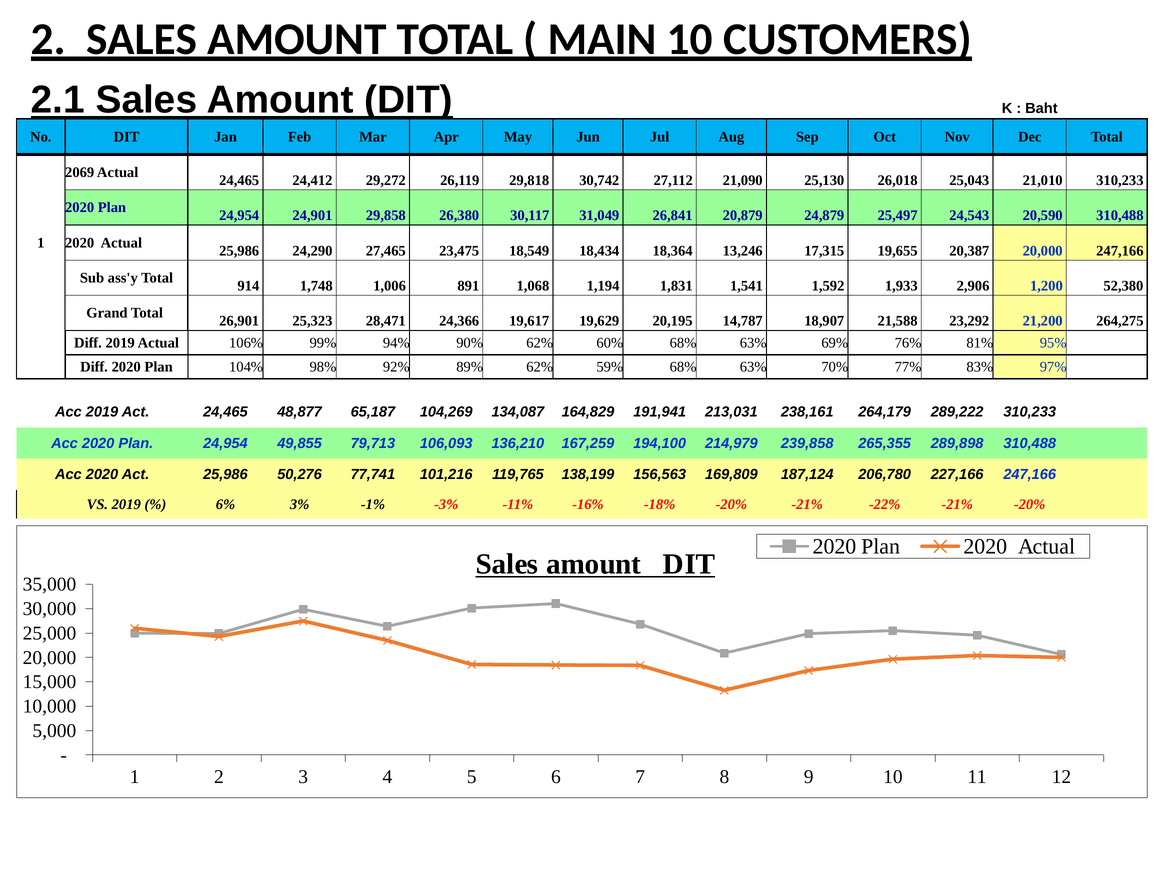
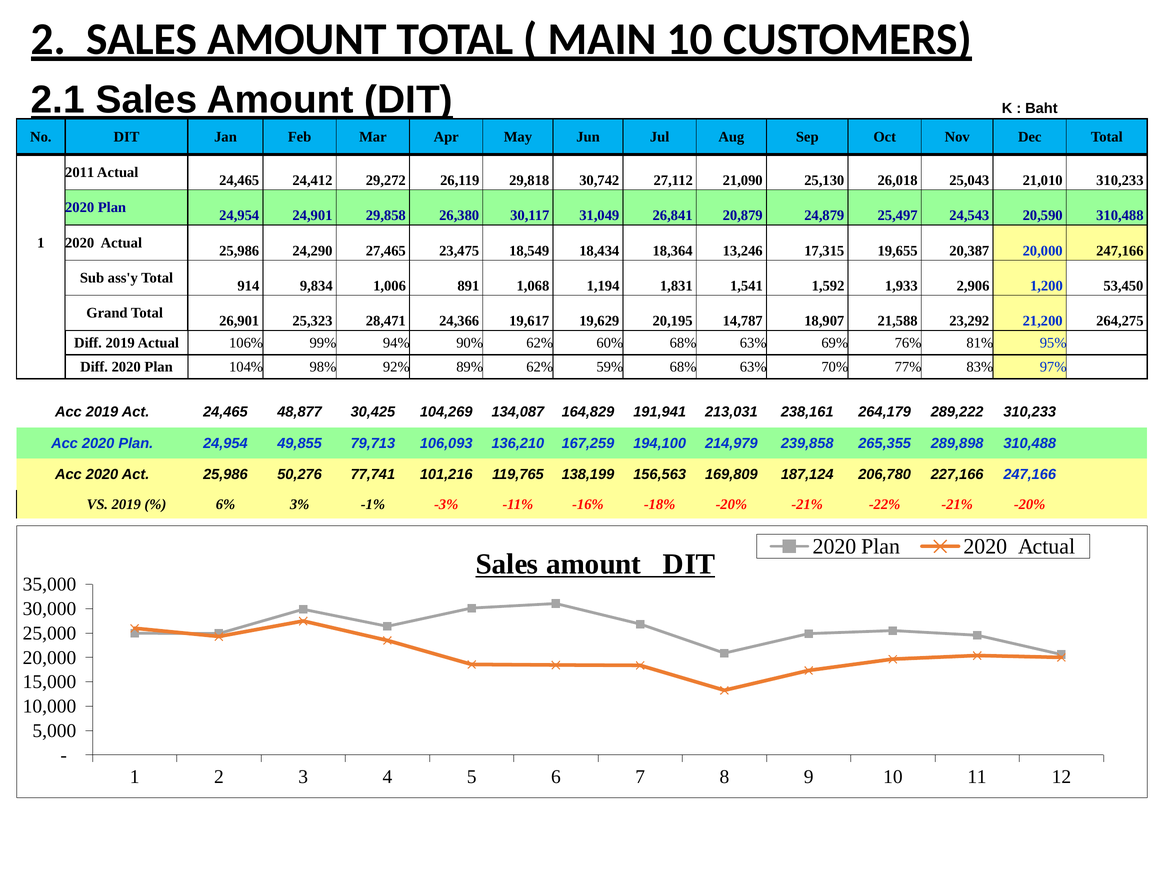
2069: 2069 -> 2011
1,748: 1,748 -> 9,834
52,380: 52,380 -> 53,450
65,187: 65,187 -> 30,425
